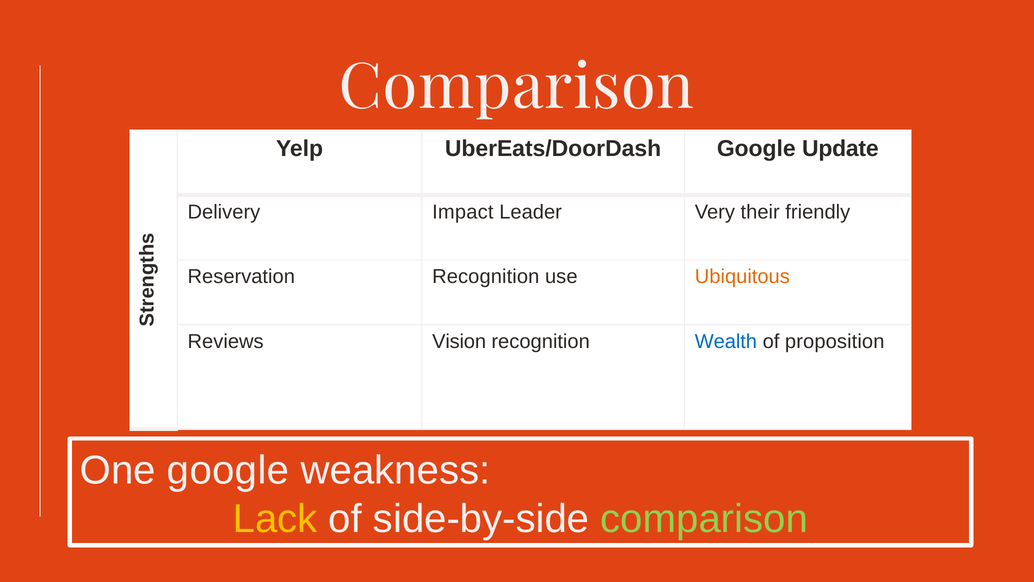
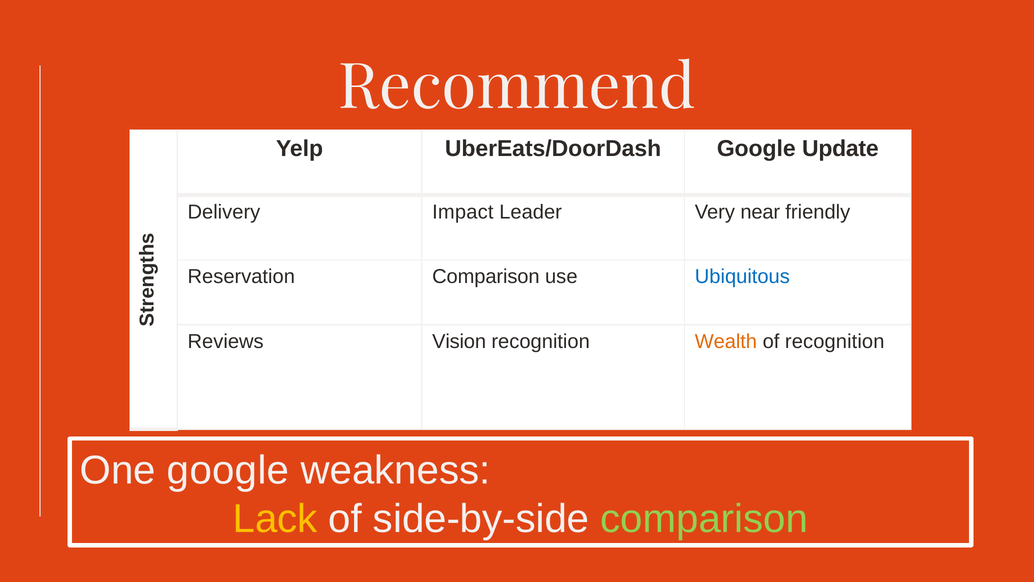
Comparison at (517, 87): Comparison -> Recommend
their: their -> near
Reservation Recognition: Recognition -> Comparison
Ubiquitous colour: orange -> blue
Wealth colour: blue -> orange
of proposition: proposition -> recognition
